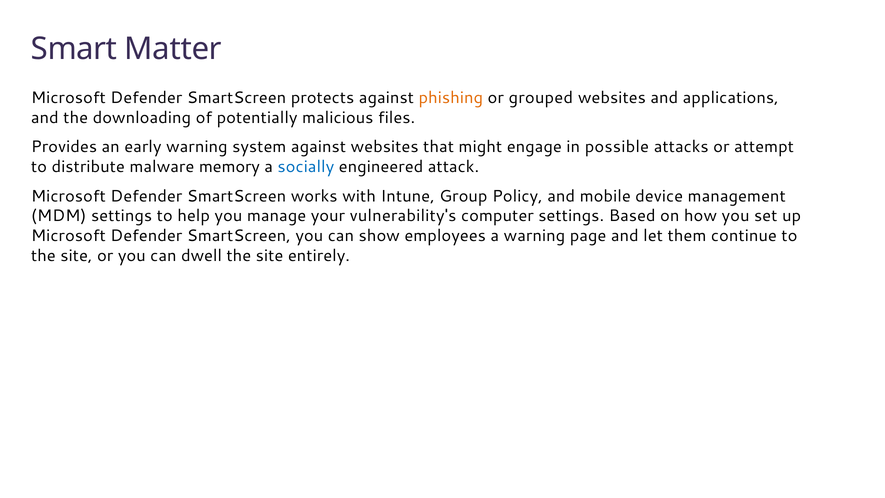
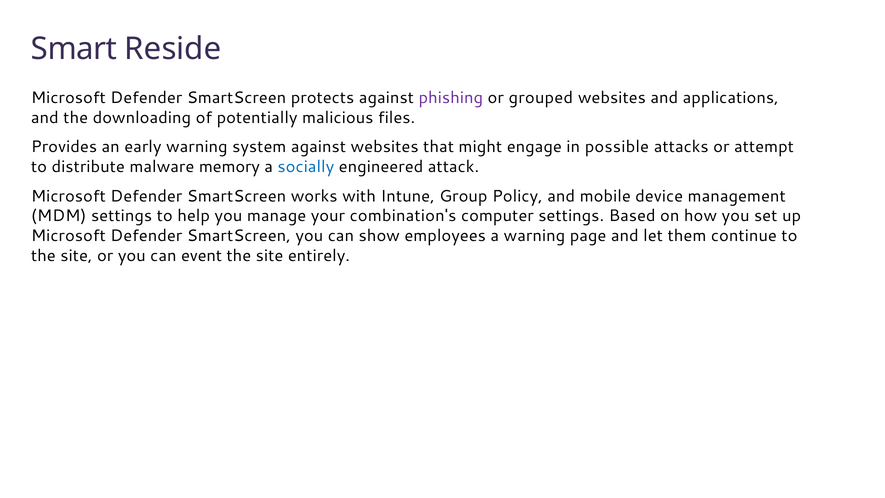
Matter: Matter -> Reside
phishing colour: orange -> purple
vulnerability's: vulnerability's -> combination's
dwell: dwell -> event
